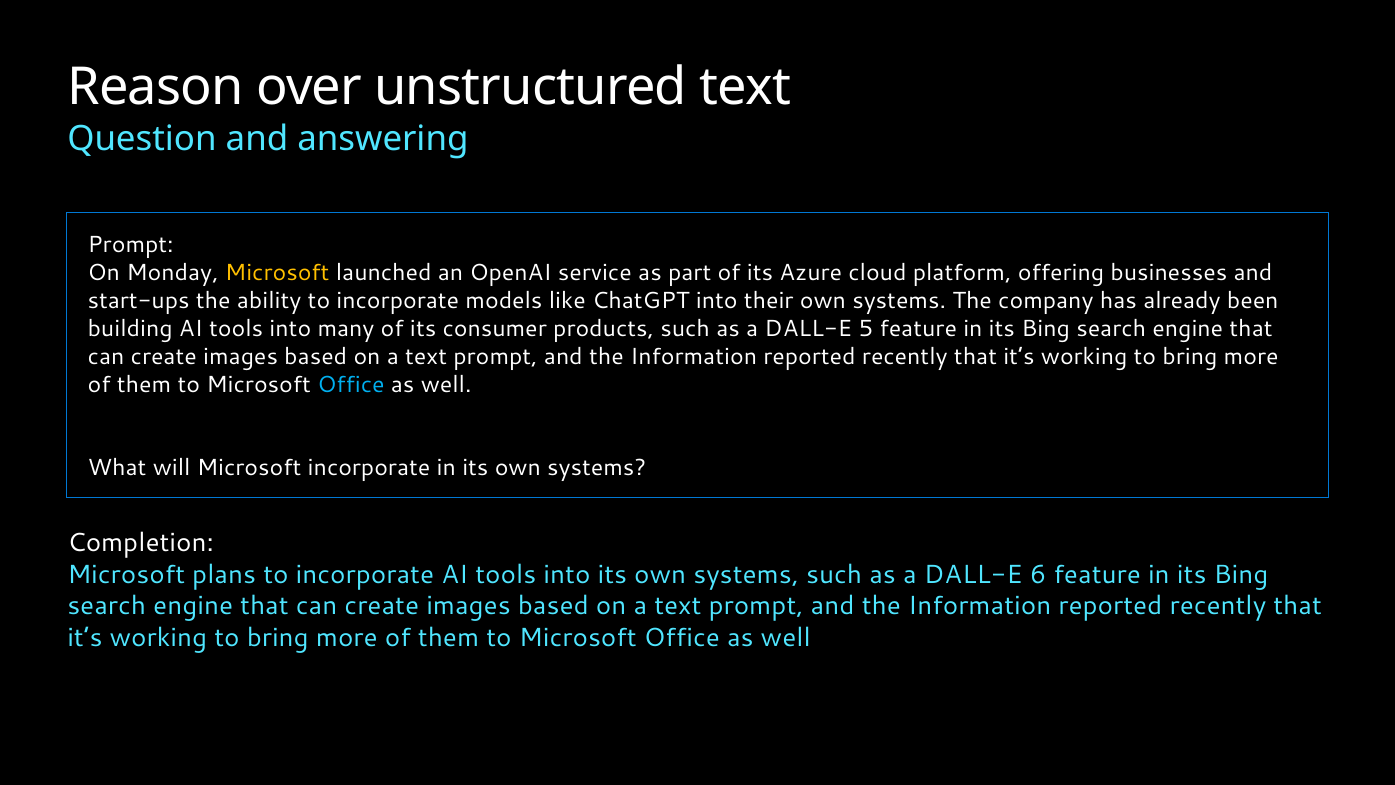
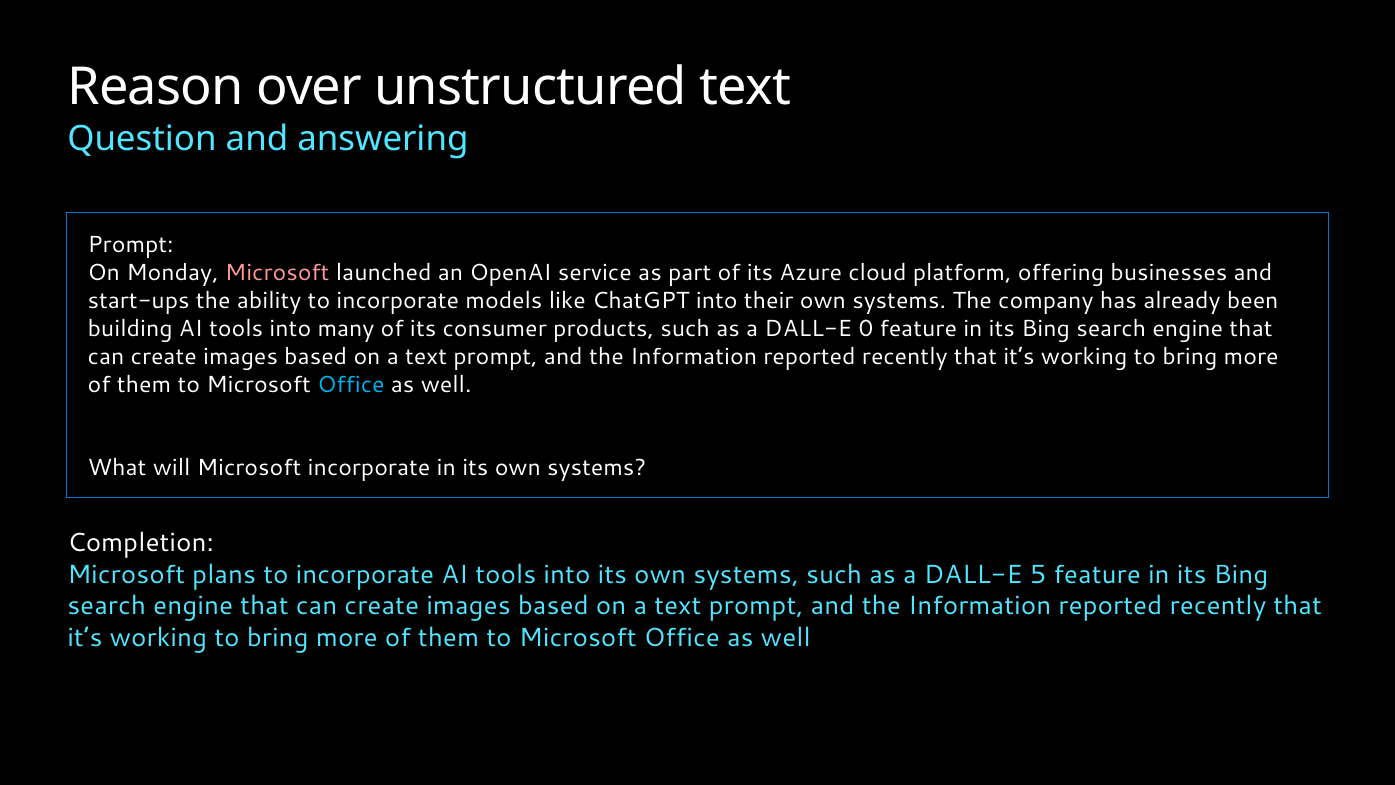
Microsoft at (277, 273) colour: yellow -> pink
5: 5 -> 0
6: 6 -> 5
